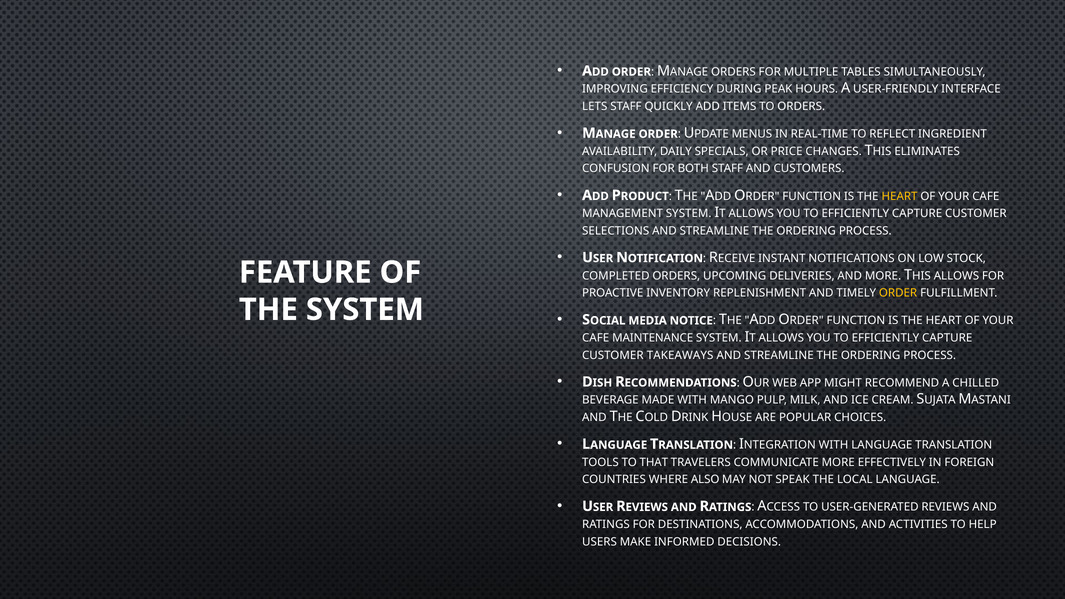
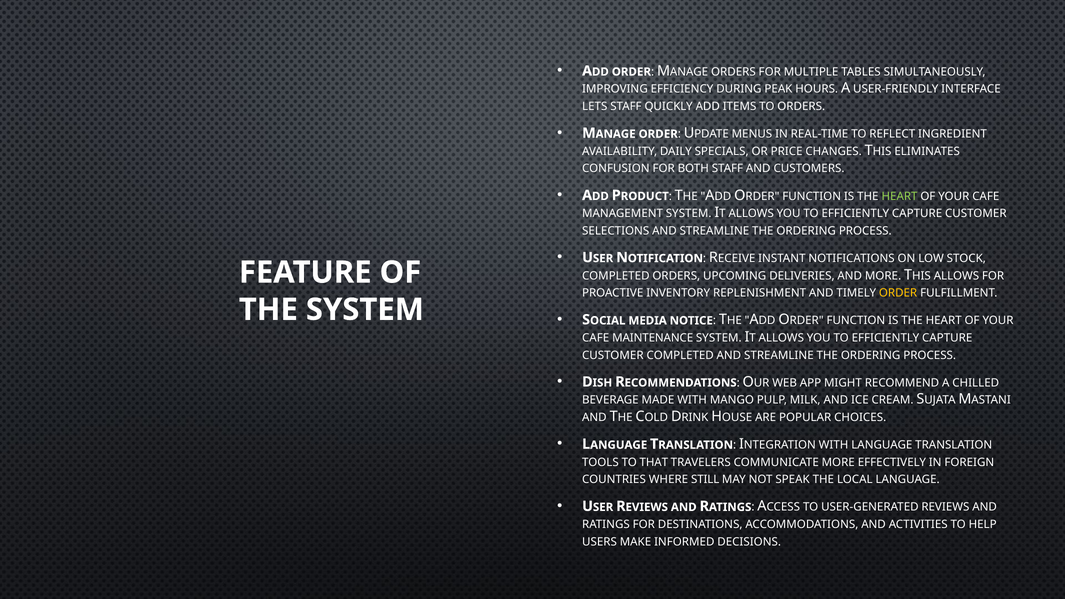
HEART at (900, 196) colour: yellow -> light green
CUSTOMER TAKEAWAYS: TAKEAWAYS -> COMPLETED
ALSO: ALSO -> STILL
